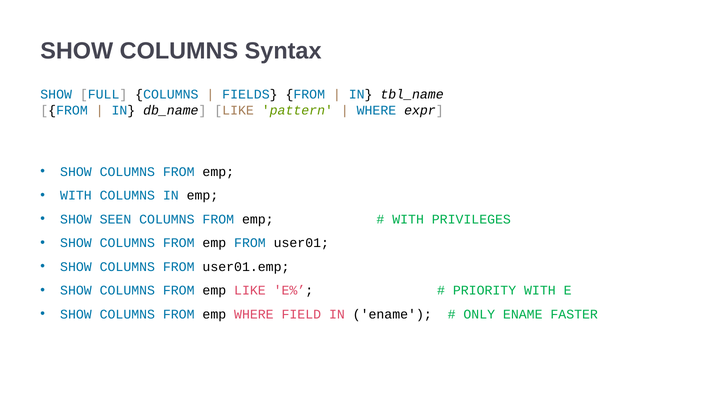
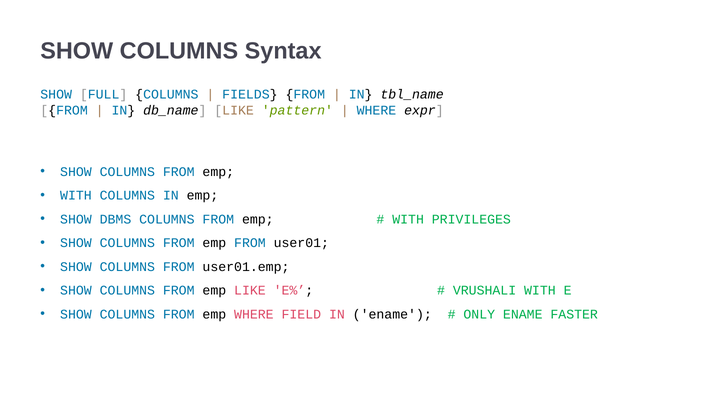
SEEN: SEEN -> DBMS
PRIORITY: PRIORITY -> VRUSHALI
